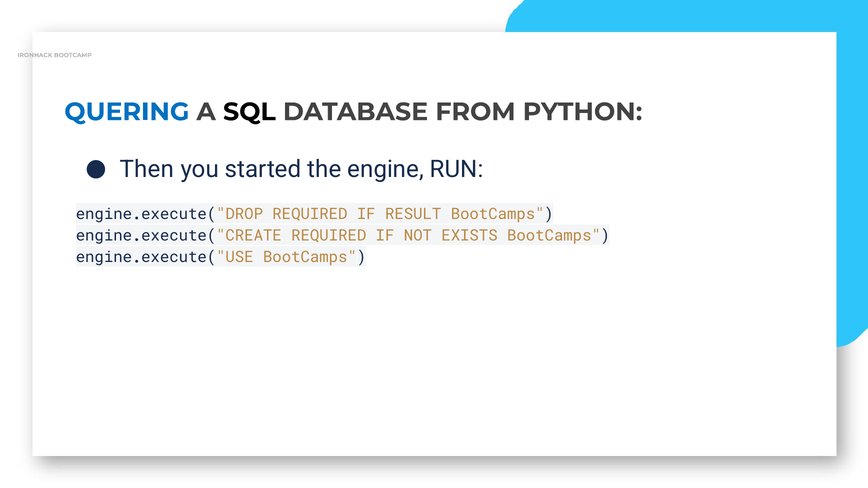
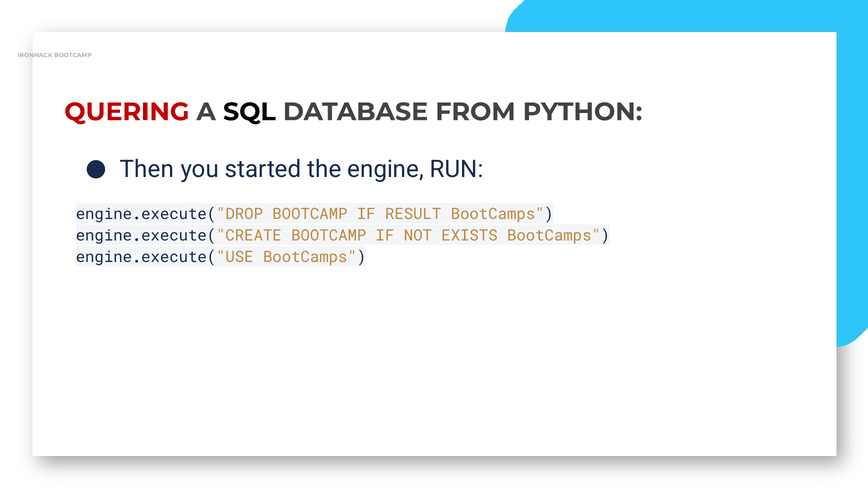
QUERING colour: blue -> red
engine.execute("DROP REQUIRED: REQUIRED -> BOOTCAMP
engine.execute("CREATE REQUIRED: REQUIRED -> BOOTCAMP
